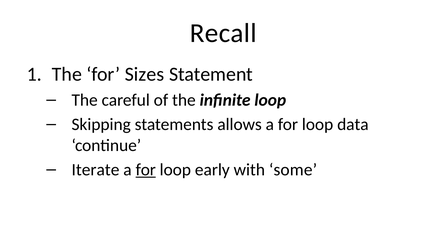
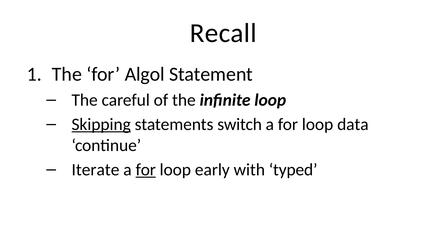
Sizes: Sizes -> Algol
Skipping underline: none -> present
allows: allows -> switch
some: some -> typed
